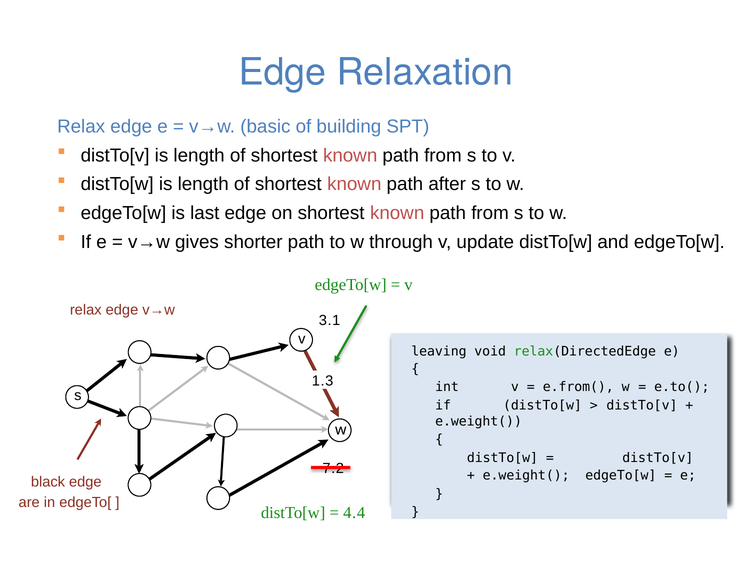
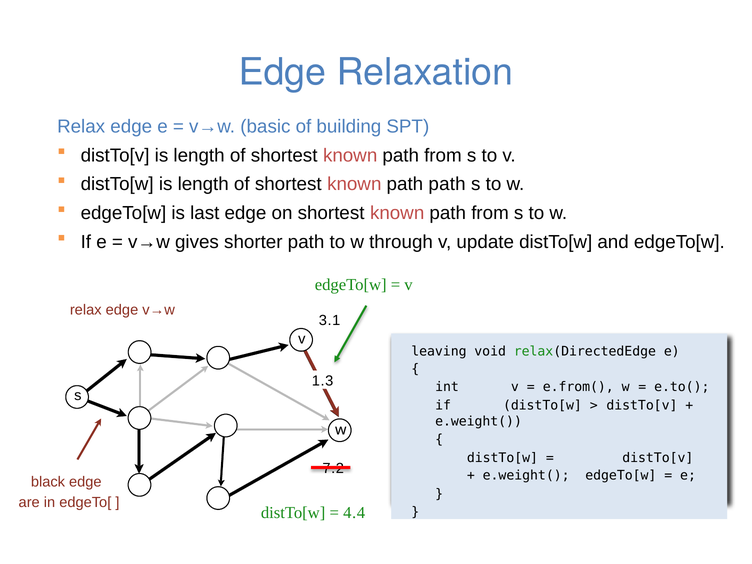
path after: after -> path
